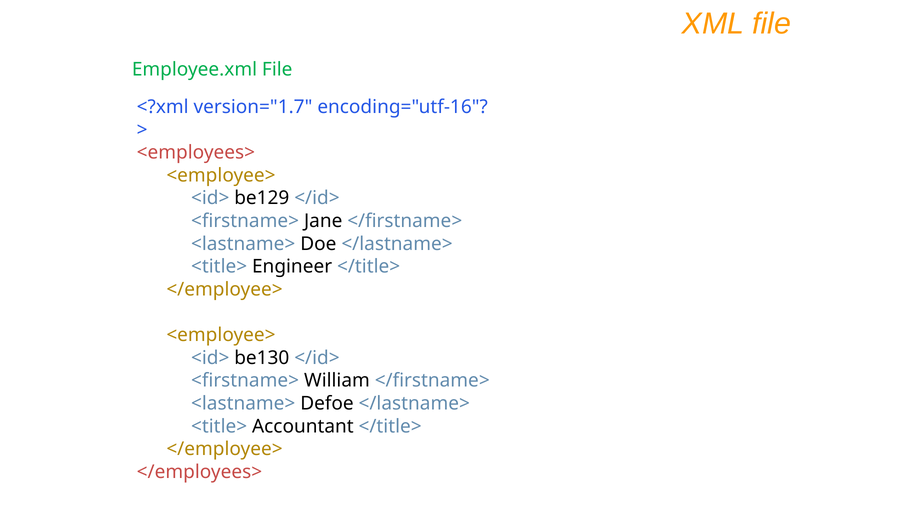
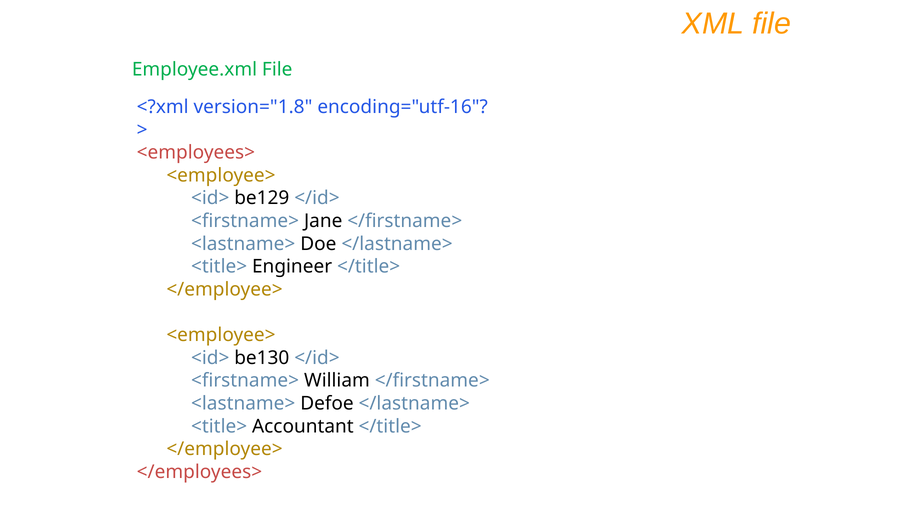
version="1.7: version="1.7 -> version="1.8
